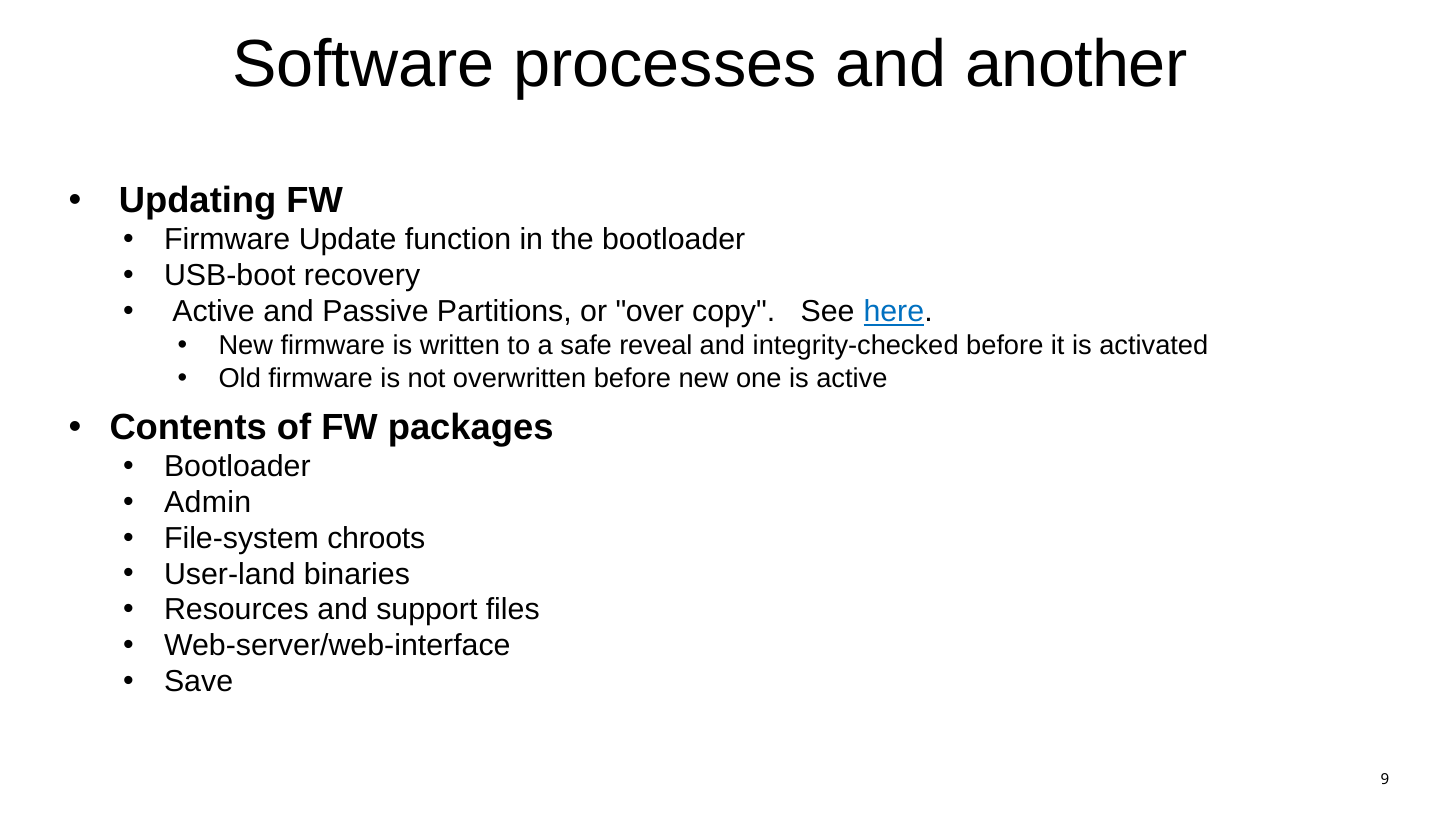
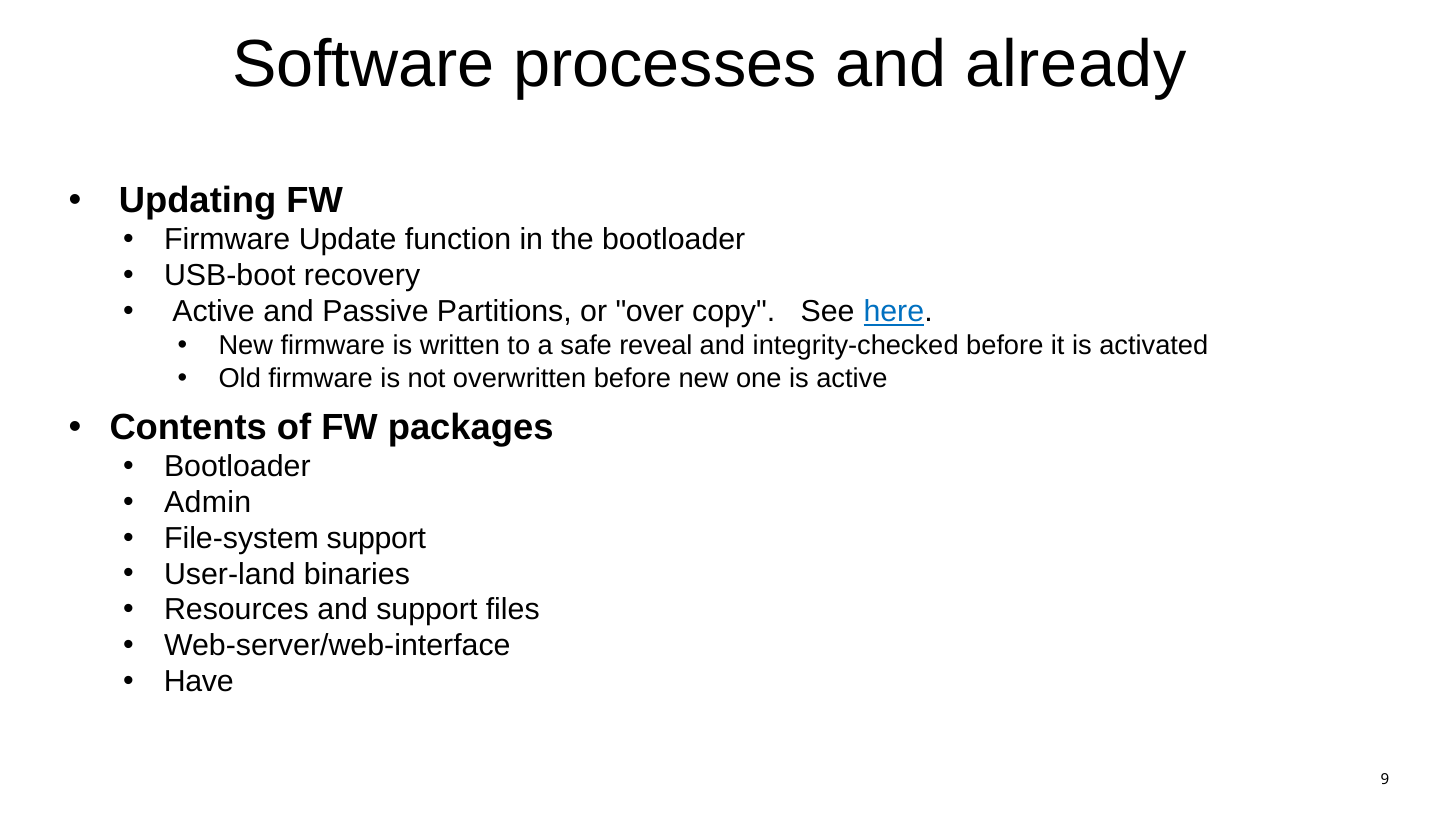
another: another -> already
File-system chroots: chroots -> support
Save: Save -> Have
